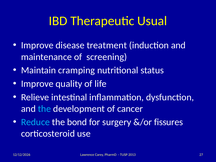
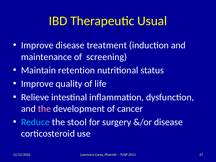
cramping: cramping -> retention
the at (44, 109) colour: light blue -> pink
bond: bond -> stool
&/or fissures: fissures -> disease
